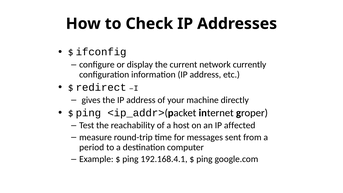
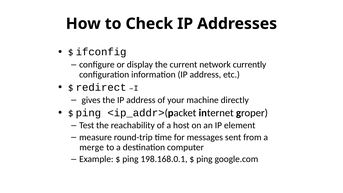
affected: affected -> element
period: period -> merge
192.168.4.1: 192.168.4.1 -> 198.168.0.1
